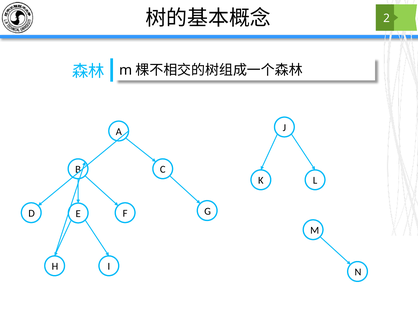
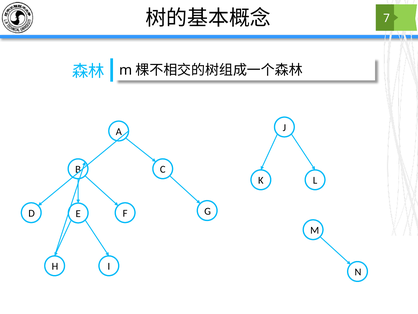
2: 2 -> 7
